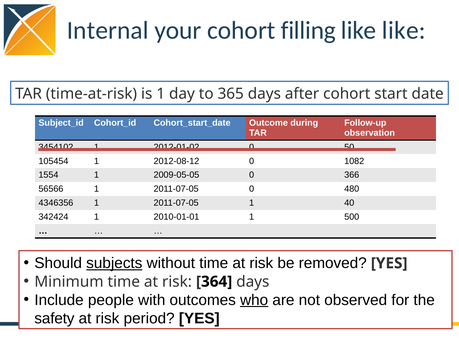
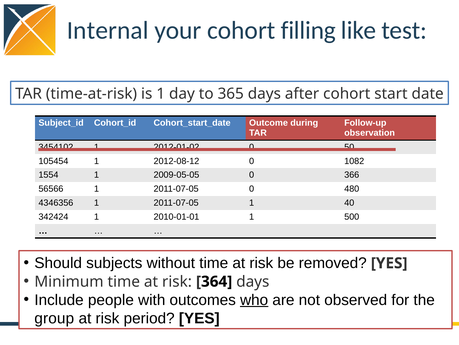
like like: like -> test
subjects underline: present -> none
safety: safety -> group
